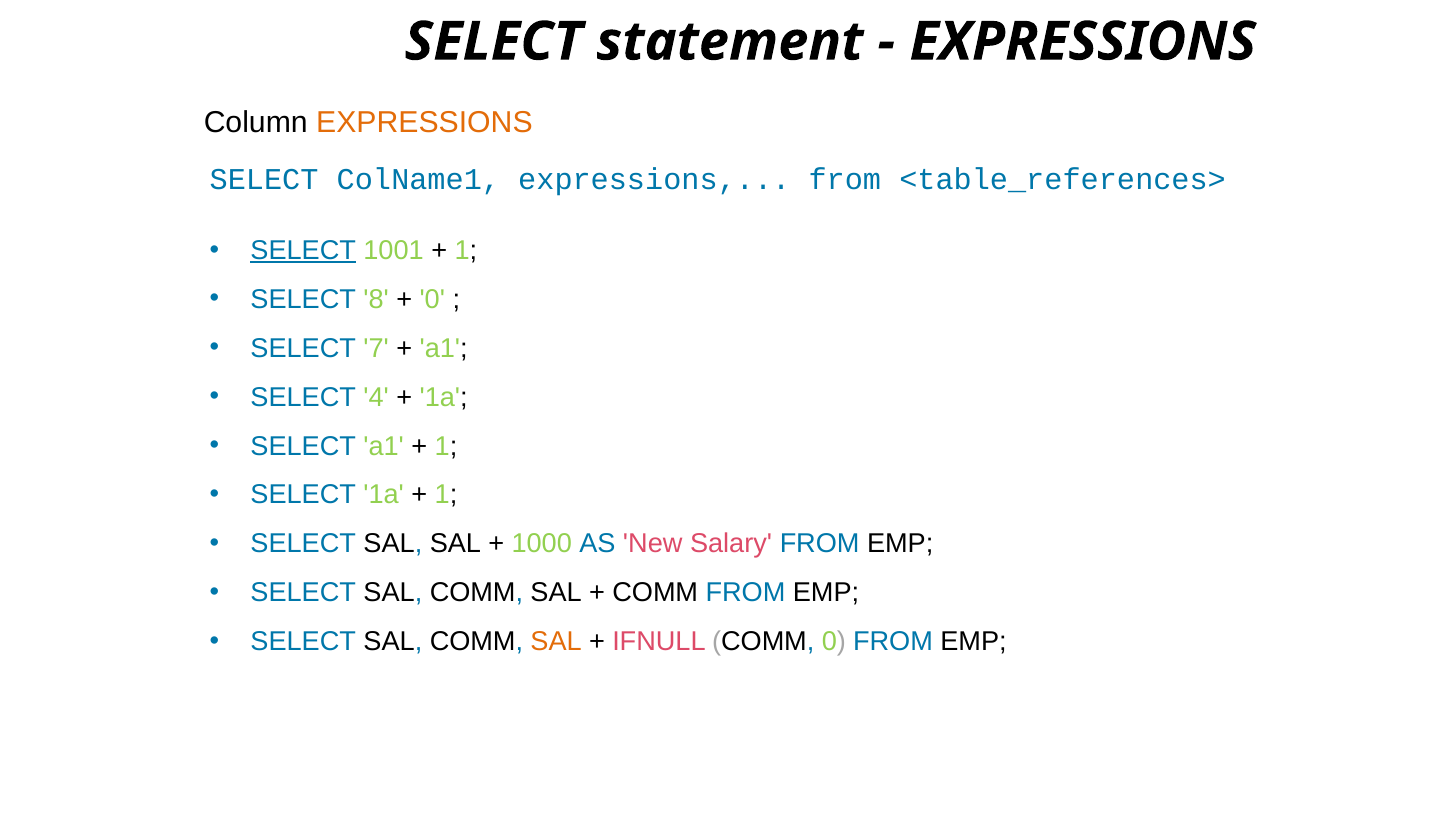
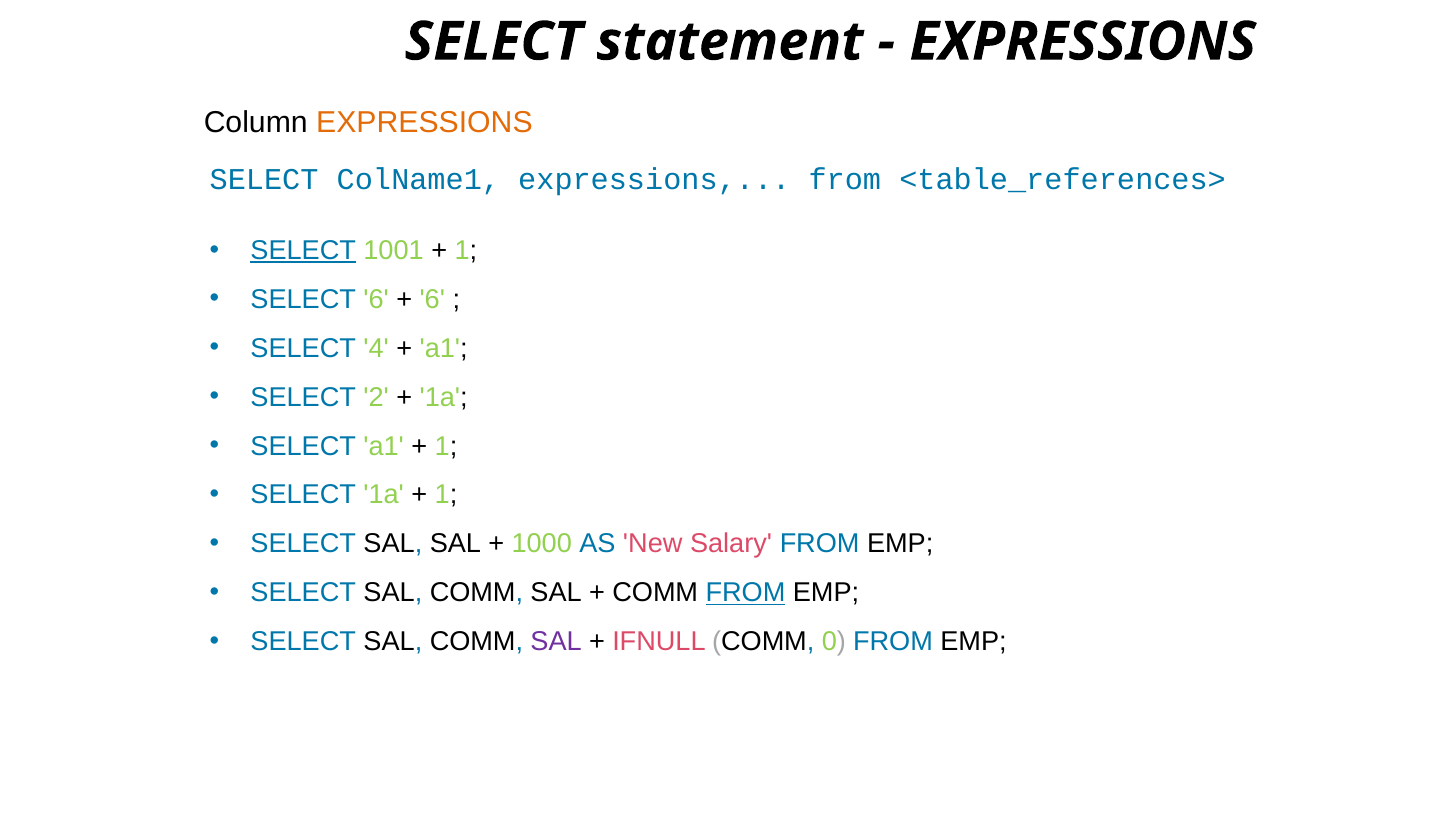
SELECT 8: 8 -> 6
0 at (432, 299): 0 -> 6
7: 7 -> 4
4: 4 -> 2
FROM at (745, 593) underline: none -> present
SAL at (556, 641) colour: orange -> purple
